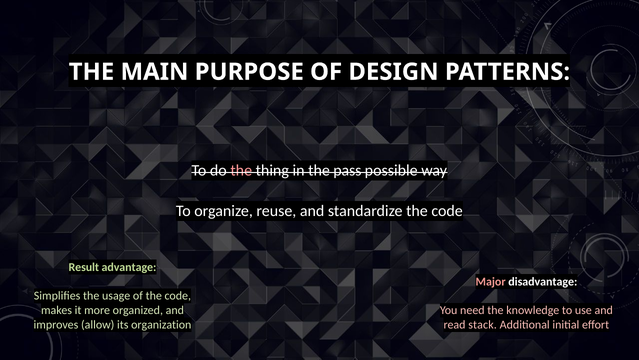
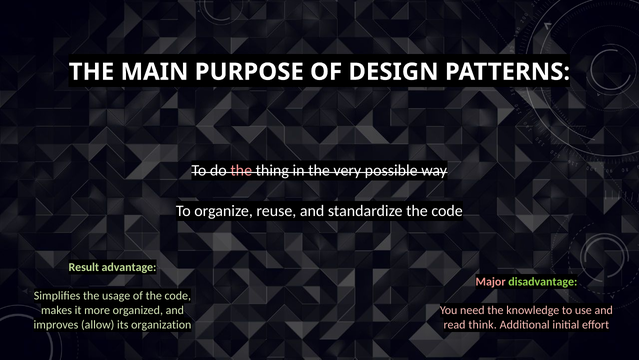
pass: pass -> very
disadvantage colour: white -> light green
stack: stack -> think
